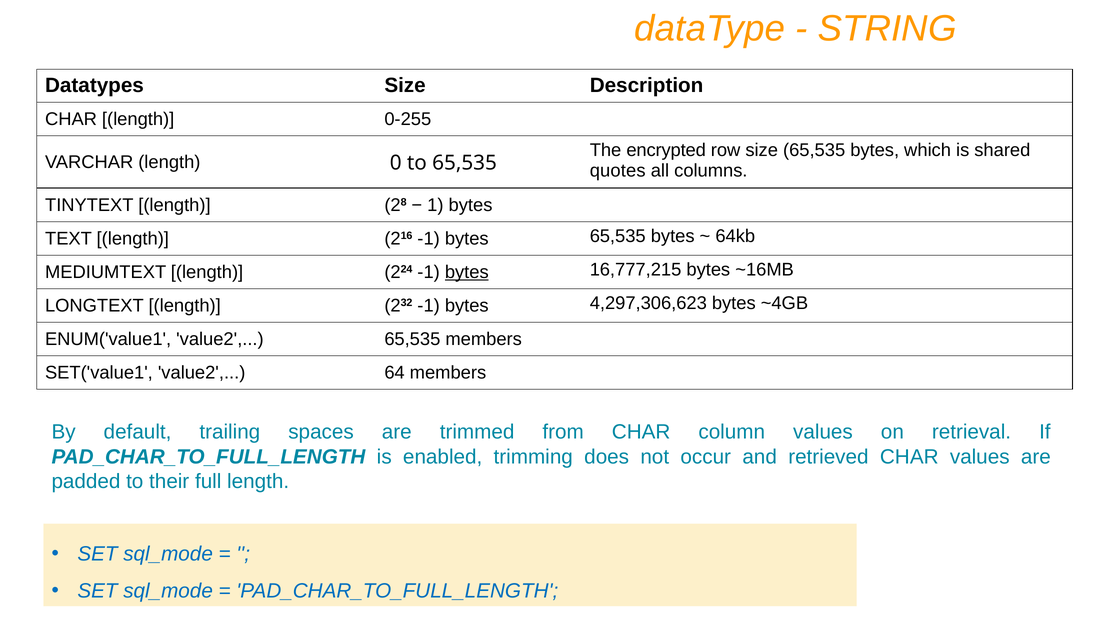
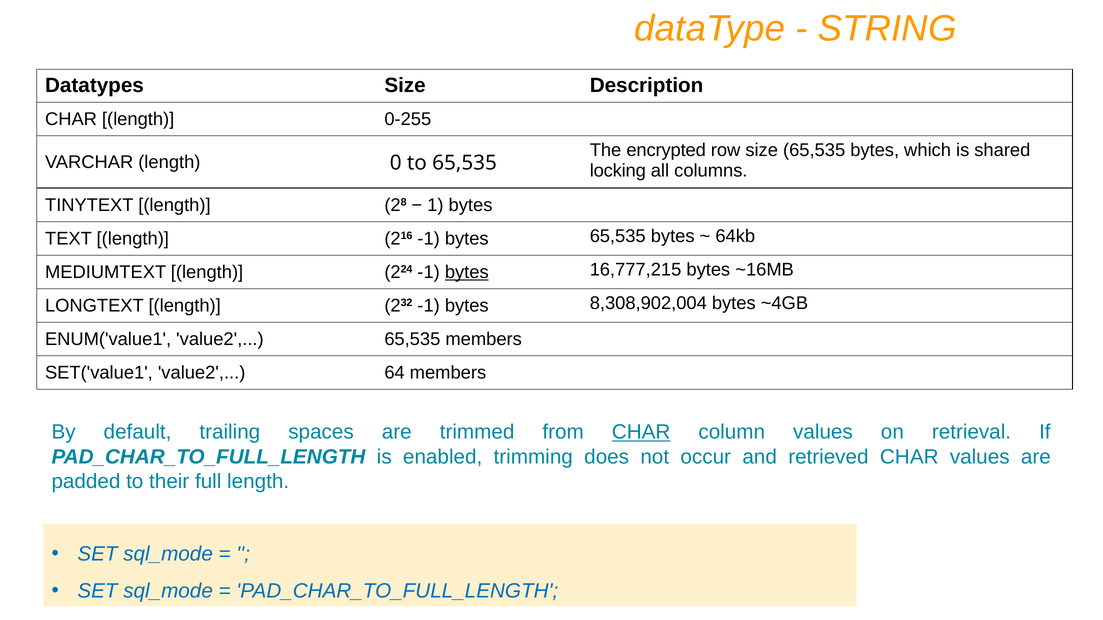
quotes: quotes -> locking
4,297,306,623: 4,297,306,623 -> 8,308,902,004
CHAR at (641, 432) underline: none -> present
